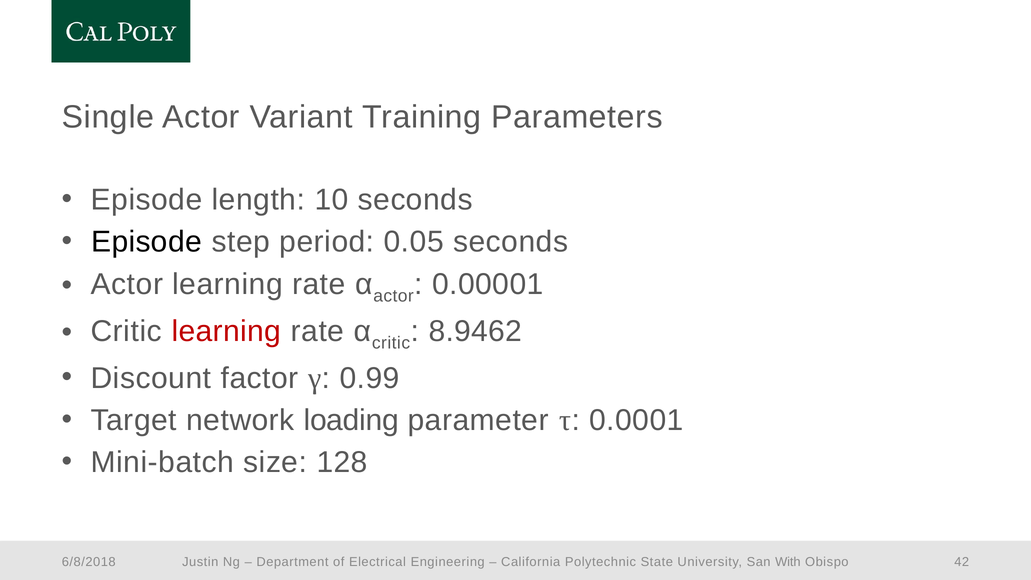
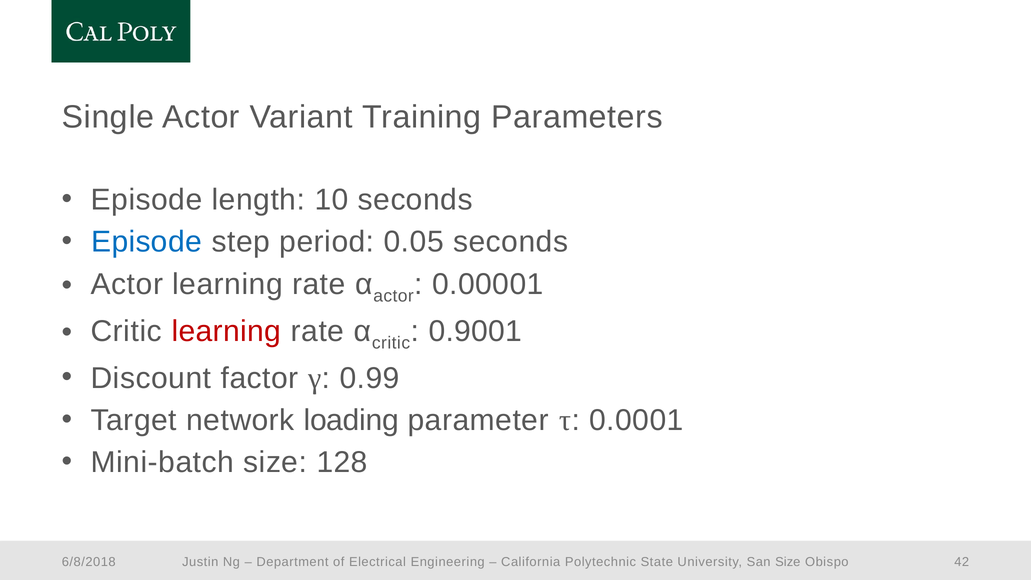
Episode at (147, 242) colour: black -> blue
8.9462: 8.9462 -> 0.9001
San With: With -> Size
